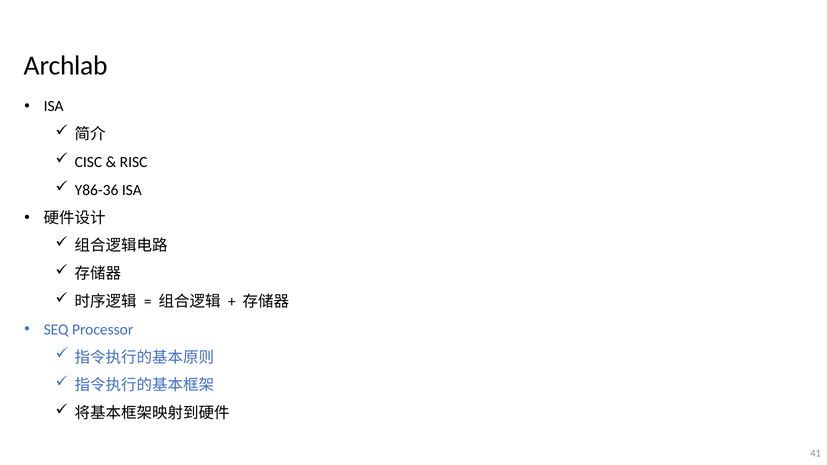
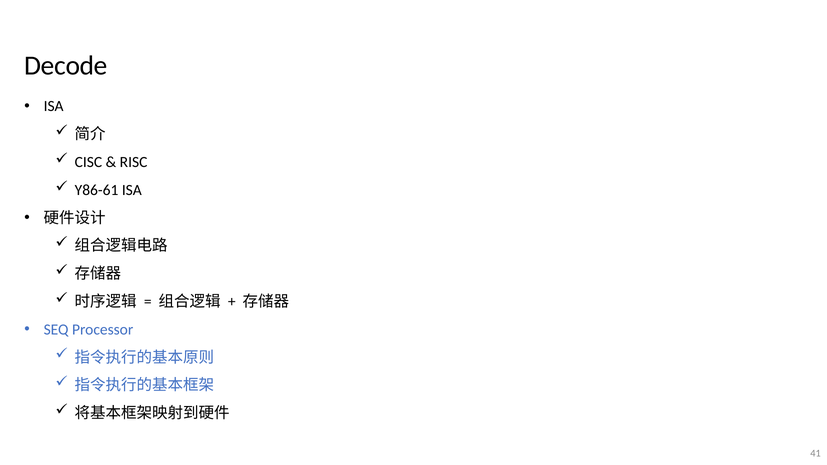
Archlab: Archlab -> Decode
Y86-36: Y86-36 -> Y86-61
